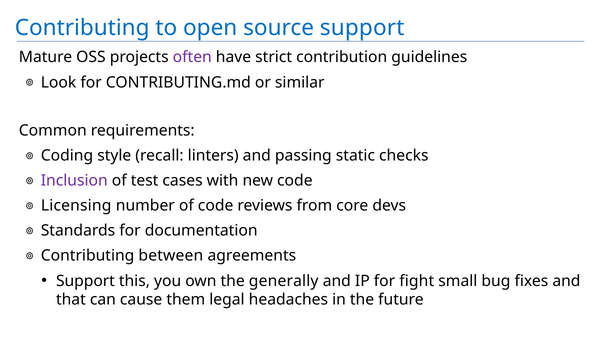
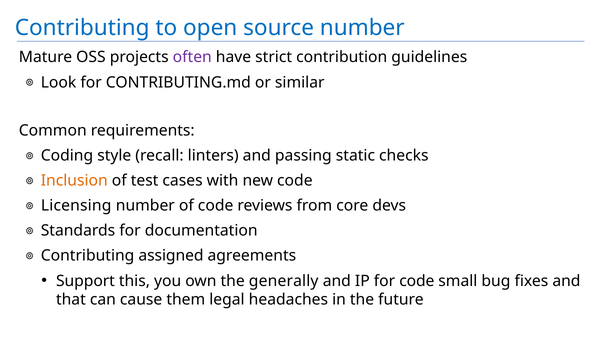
source support: support -> number
Inclusion colour: purple -> orange
between: between -> assigned
for fight: fight -> code
